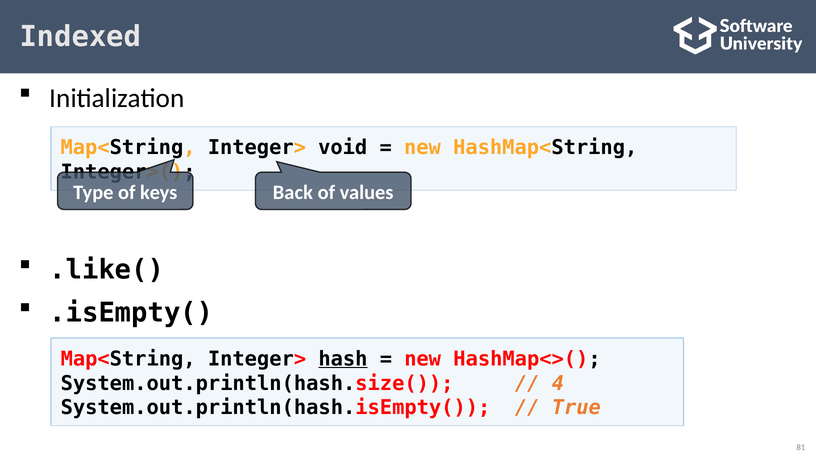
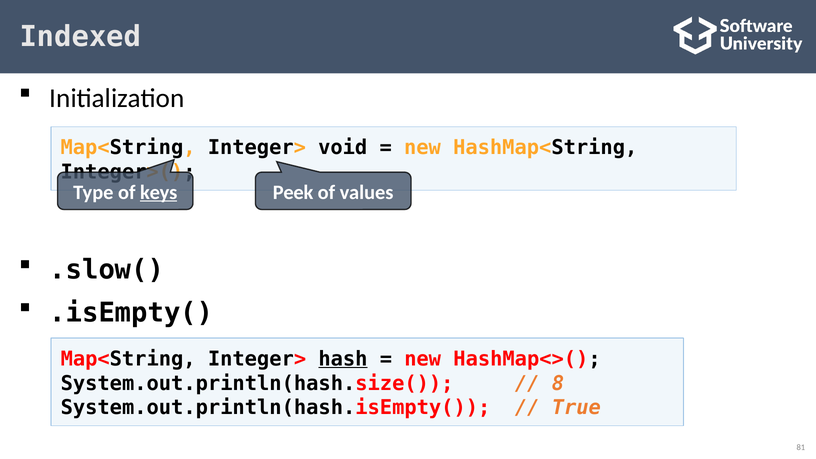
keys underline: none -> present
Back: Back -> Peek
.like(: .like( -> .slow(
4: 4 -> 8
